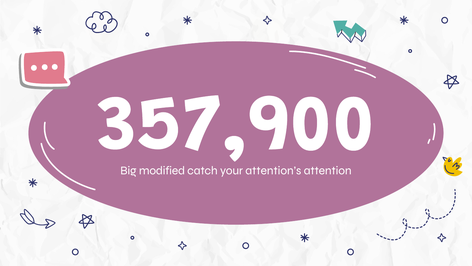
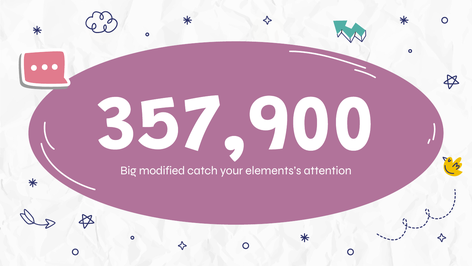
attention’s: attention’s -> elements’s
